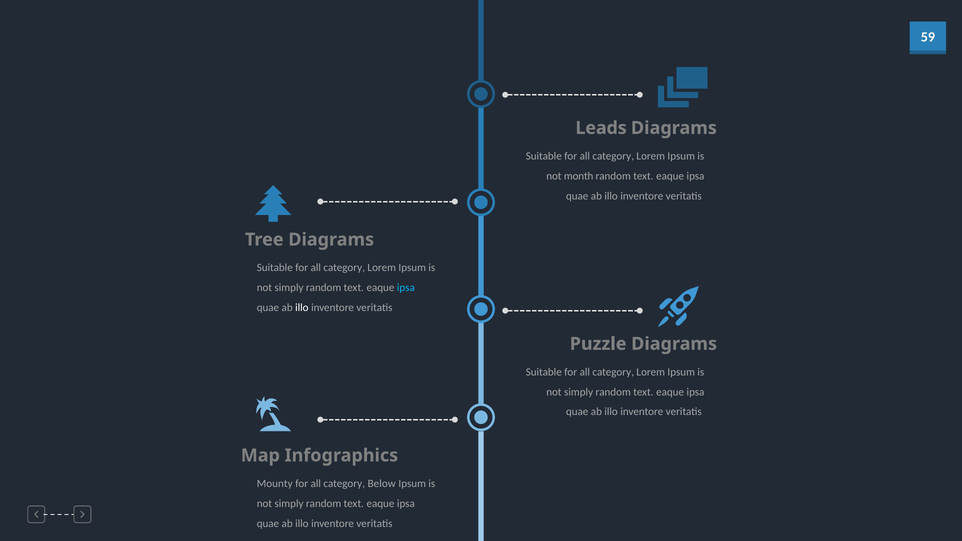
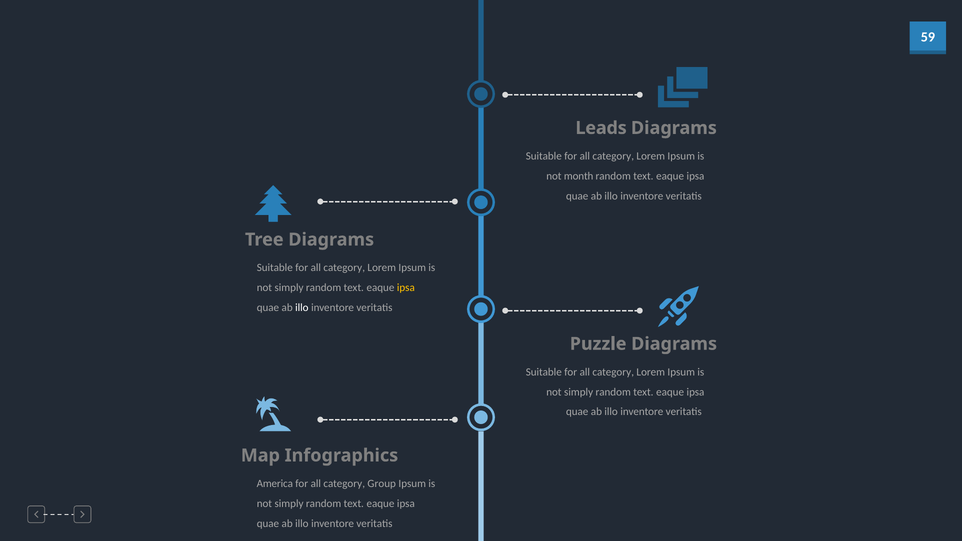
ipsa at (406, 288) colour: light blue -> yellow
Mounty: Mounty -> America
Below: Below -> Group
